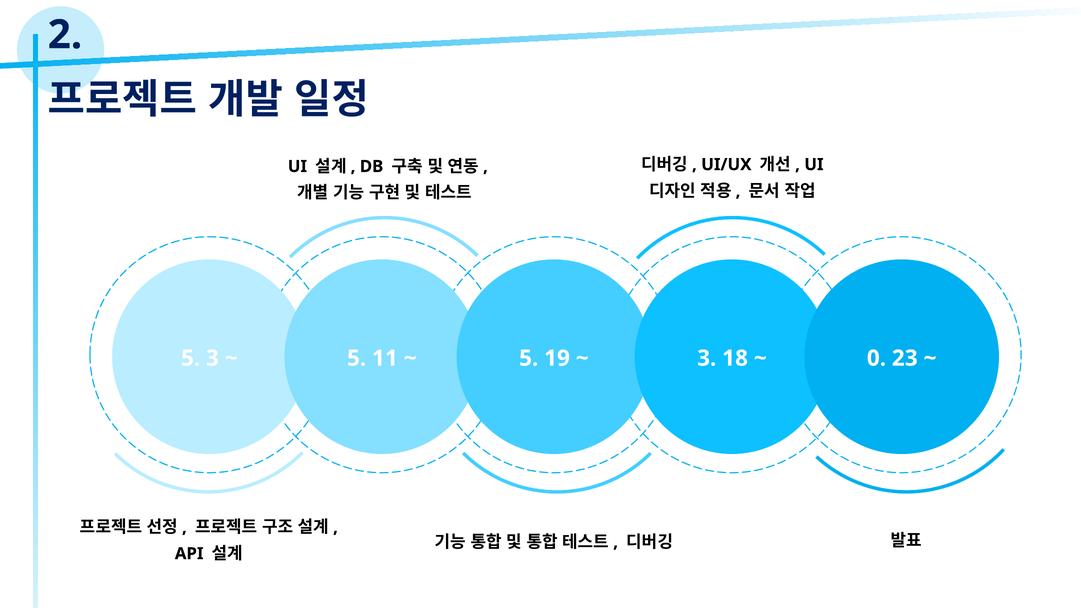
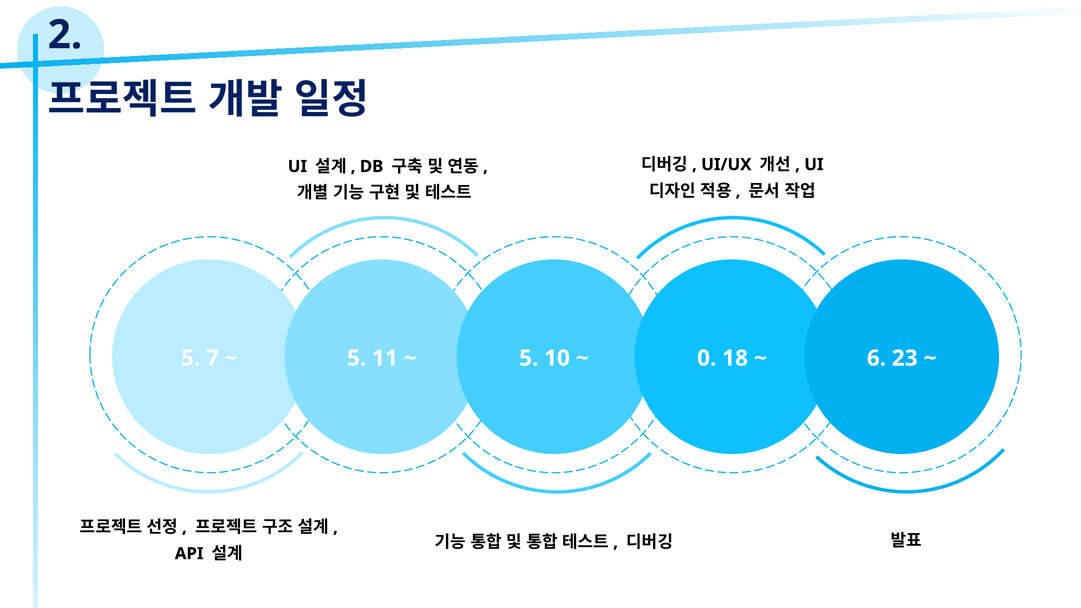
5 3: 3 -> 7
19: 19 -> 10
3 at (707, 358): 3 -> 0
0: 0 -> 6
